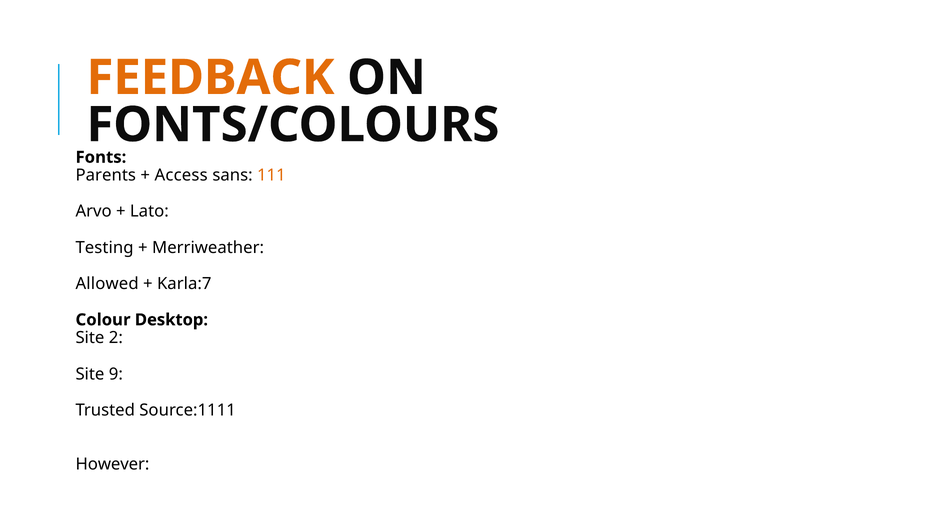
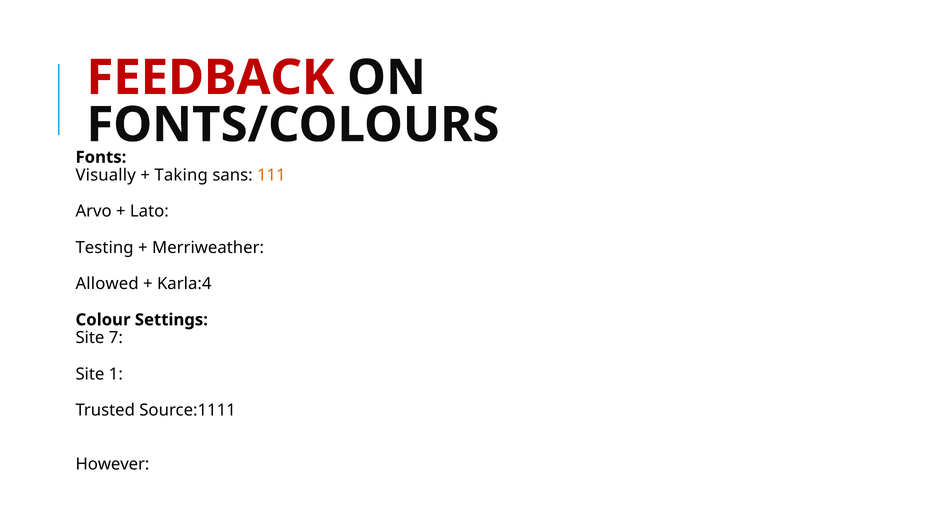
FEEDBACK colour: orange -> red
Parents: Parents -> Visually
Access: Access -> Taking
Karla:7: Karla:7 -> Karla:4
Desktop: Desktop -> Settings
2: 2 -> 7
9: 9 -> 1
